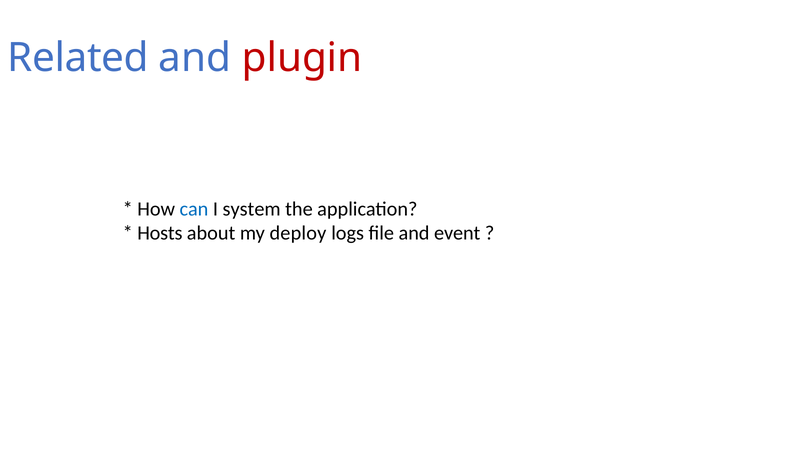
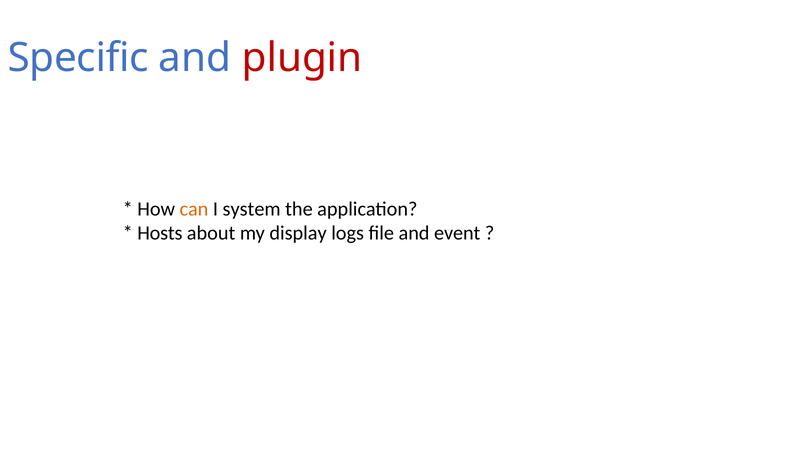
Related: Related -> Specific
can colour: blue -> orange
deploy: deploy -> display
